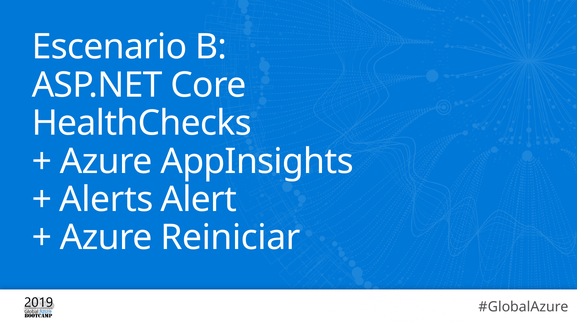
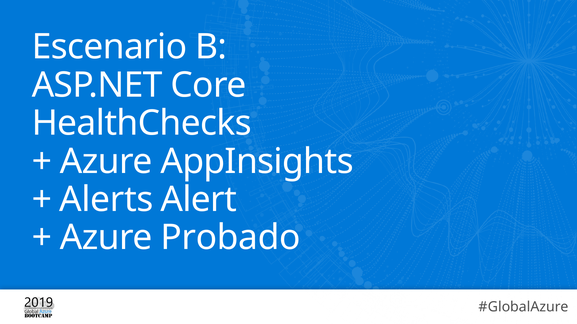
Reiniciar: Reiniciar -> Probado
